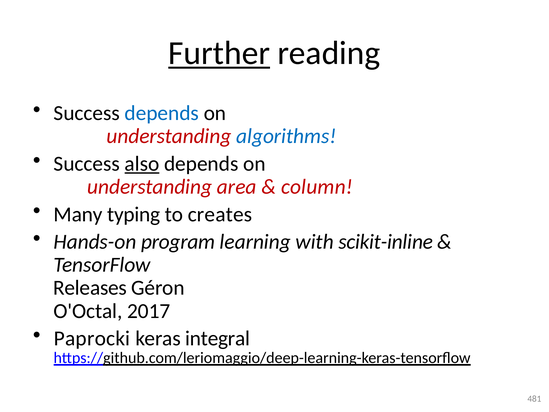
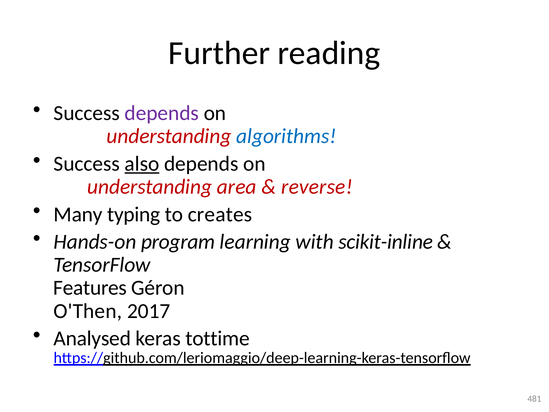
Further underline: present -> none
depends at (162, 113) colour: blue -> purple
column: column -> reverse
Releases: Releases -> Features
O'Octal: O'Octal -> O'Then
Paprocki: Paprocki -> Analysed
integral: integral -> tottime
